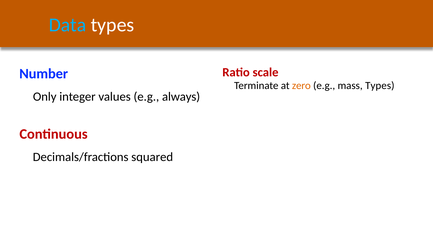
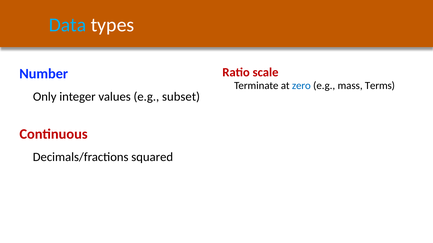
zero colour: orange -> blue
mass Types: Types -> Terms
always: always -> subset
